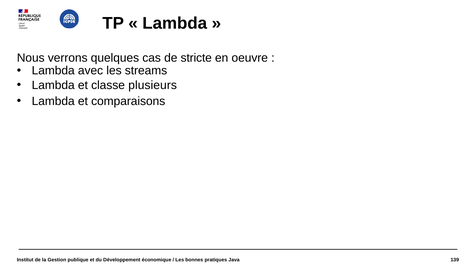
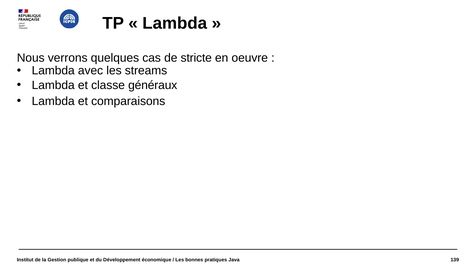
plusieurs: plusieurs -> généraux
